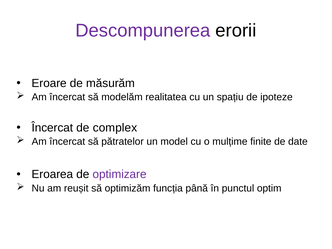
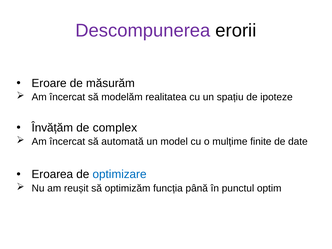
Încercat at (52, 128): Încercat -> Învățăm
pătratelor: pătratelor -> automată
optimizare colour: purple -> blue
